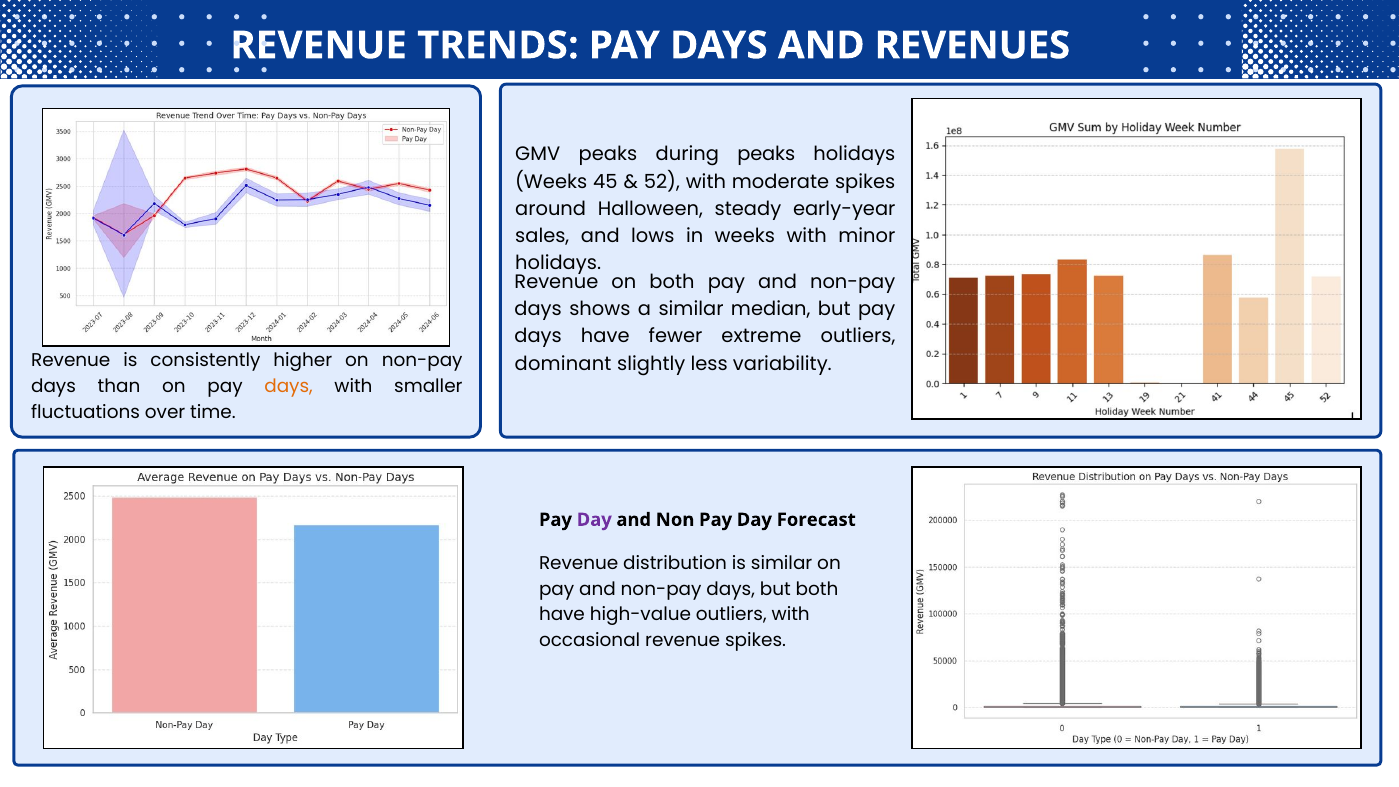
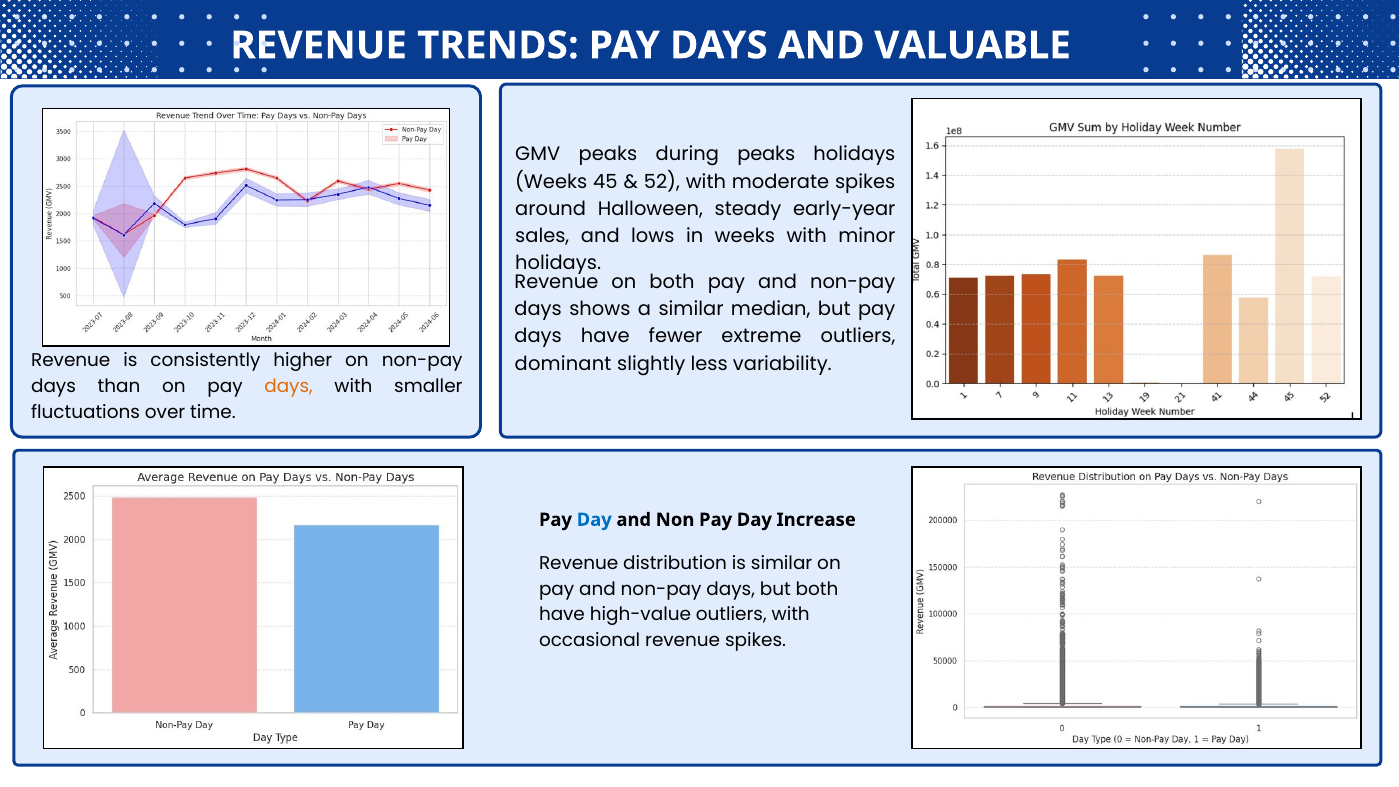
REVENUES: REVENUES -> VALUABLE
Day at (594, 520) colour: purple -> blue
Forecast: Forecast -> Increase
